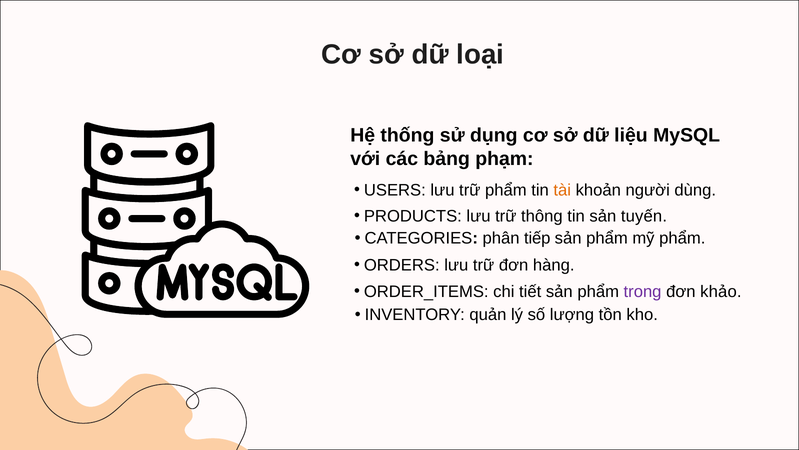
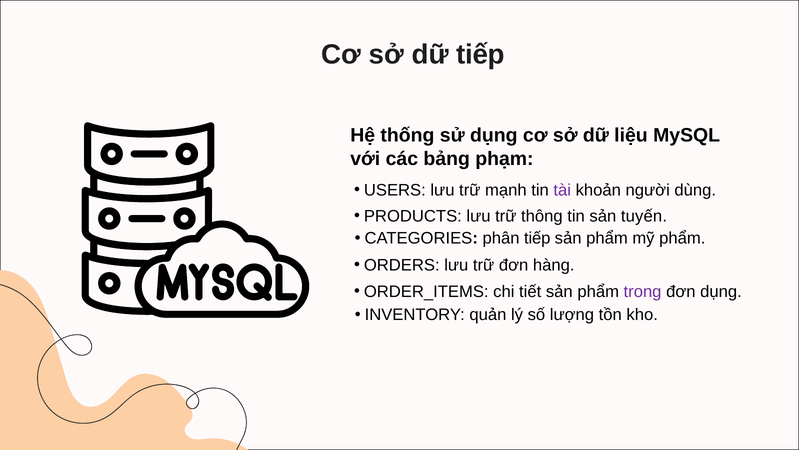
dữ loại: loại -> tiếp
trữ phẩm: phẩm -> mạnh
tài colour: orange -> purple
đơn khảo: khảo -> dụng
